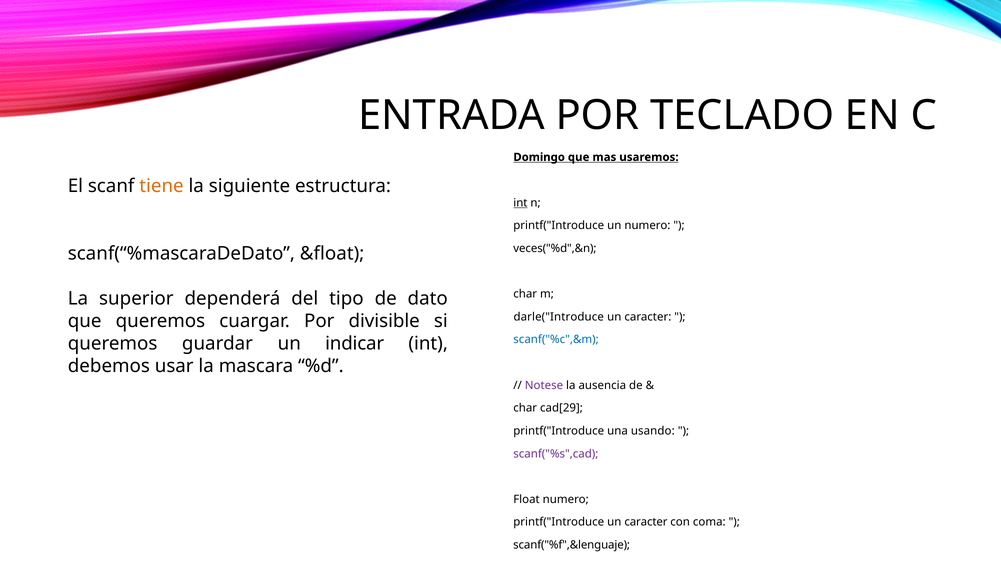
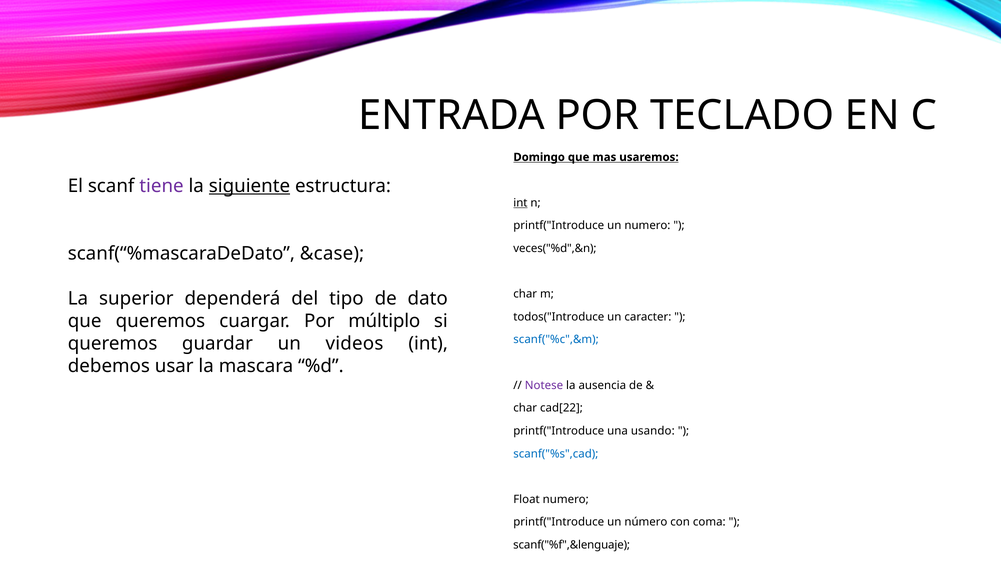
tiene colour: orange -> purple
siguiente underline: none -> present
&float: &float -> &case
darle("Introduce: darle("Introduce -> todos("Introduce
divisible: divisible -> múltiplo
indicar: indicar -> videos
cad[29: cad[29 -> cad[22
scanf("%s",cad colour: purple -> blue
printf("Introduce un caracter: caracter -> número
